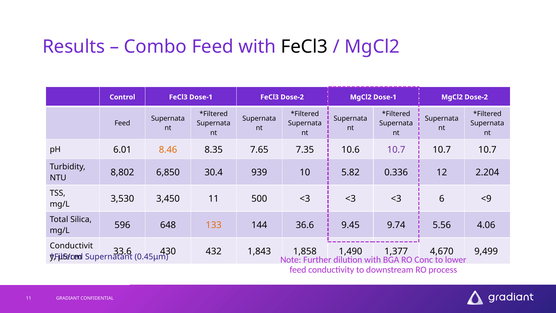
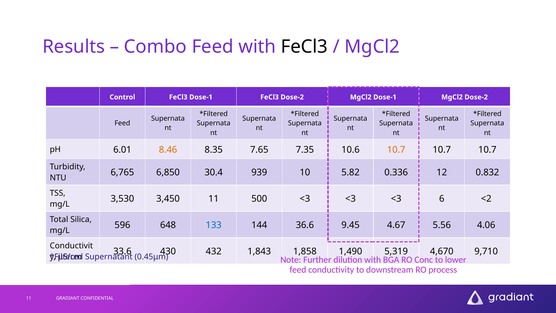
10.7 at (396, 149) colour: purple -> orange
8,802: 8,802 -> 6,765
2.204: 2.204 -> 0.832
<9: <9 -> <2
133 colour: orange -> blue
9.74: 9.74 -> 4.67
1,377: 1,377 -> 5,319
9,499: 9,499 -> 9,710
